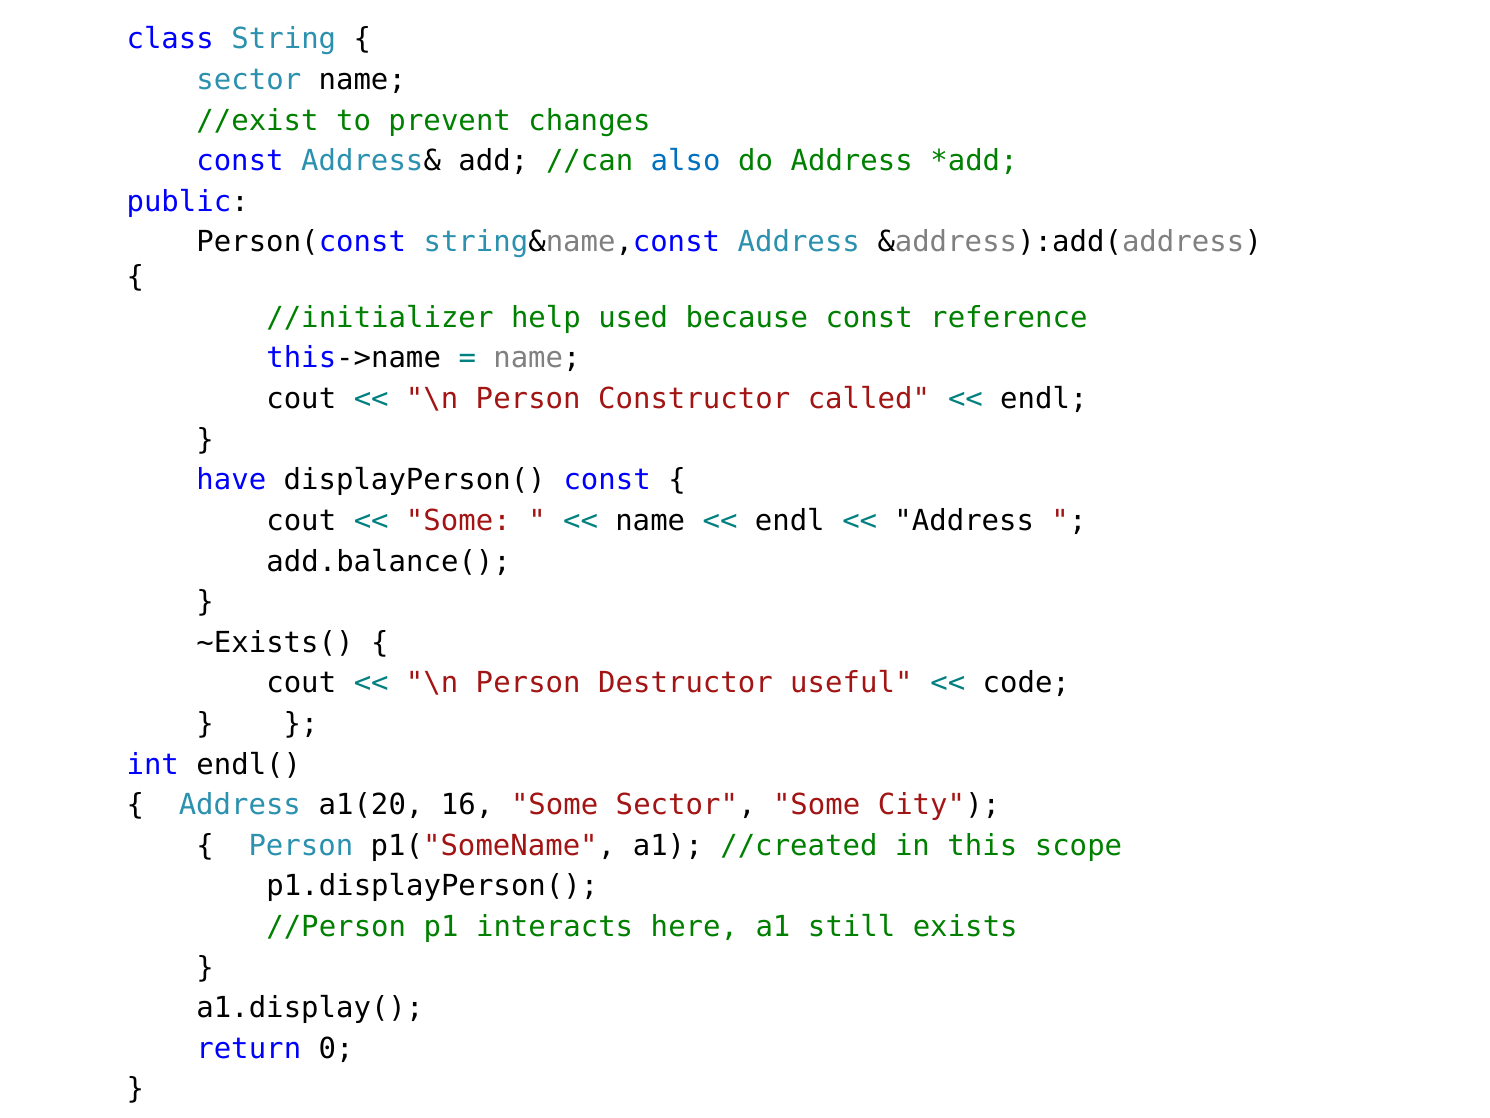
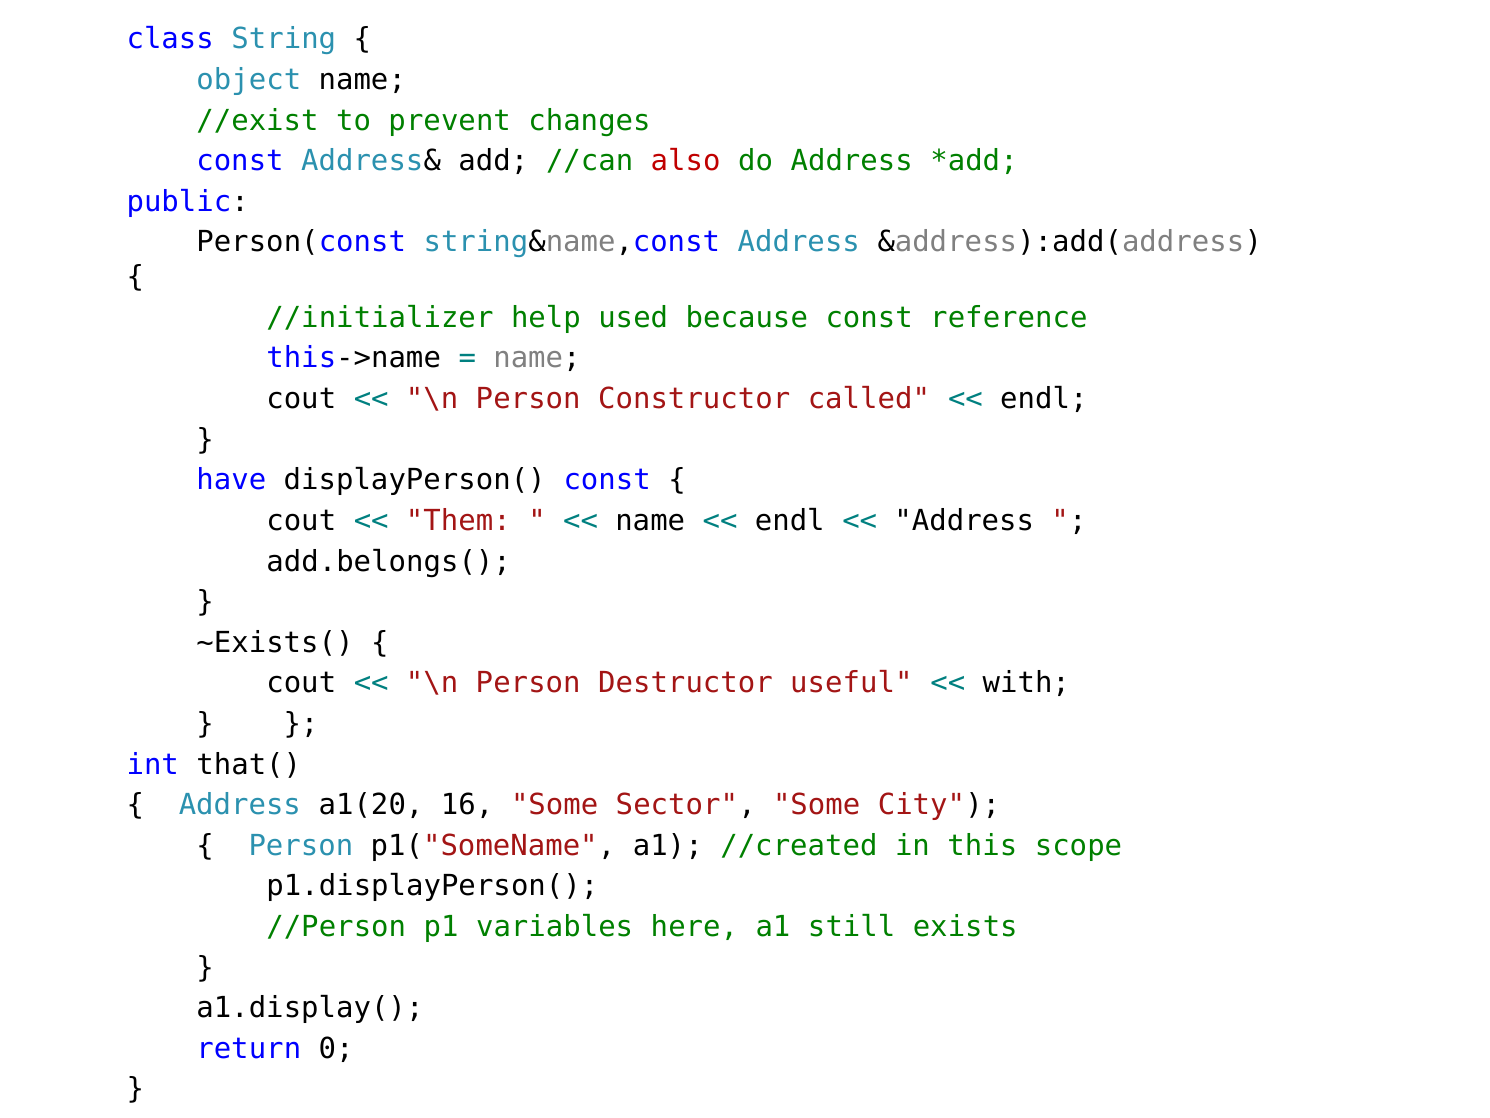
sector at (249, 80): sector -> object
also colour: blue -> red
Some at (458, 521): Some -> Them
add.balance(: add.balance( -> add.belongs(
code: code -> with
endl(: endl( -> that(
interacts: interacts -> variables
